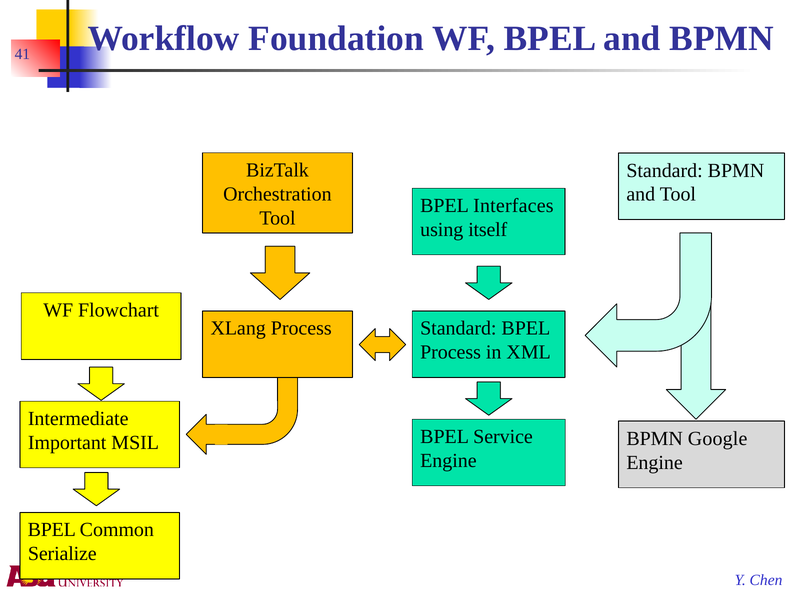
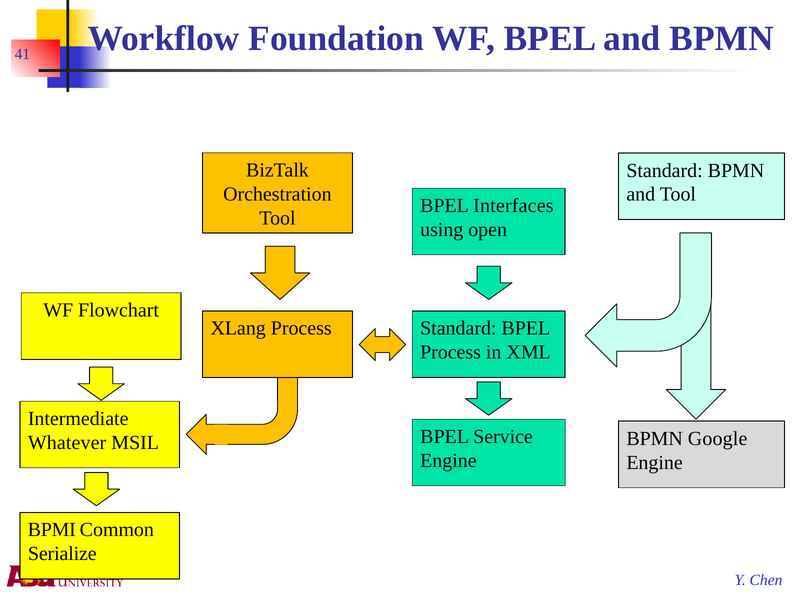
itself: itself -> open
Important: Important -> Whatever
BPEL at (52, 529): BPEL -> BPMI
